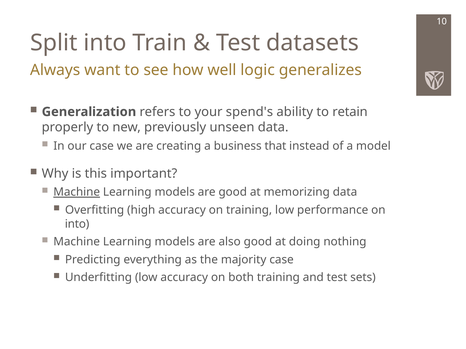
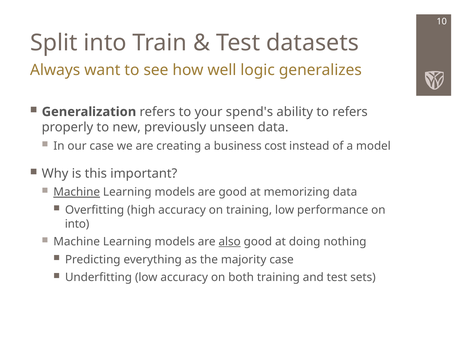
to retain: retain -> refers
that: that -> cost
also underline: none -> present
